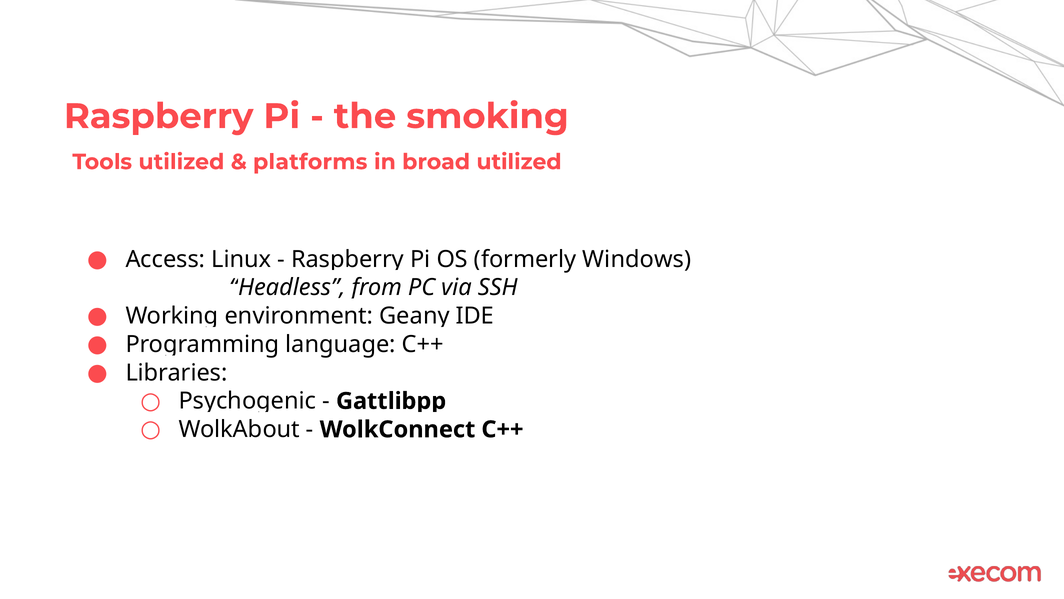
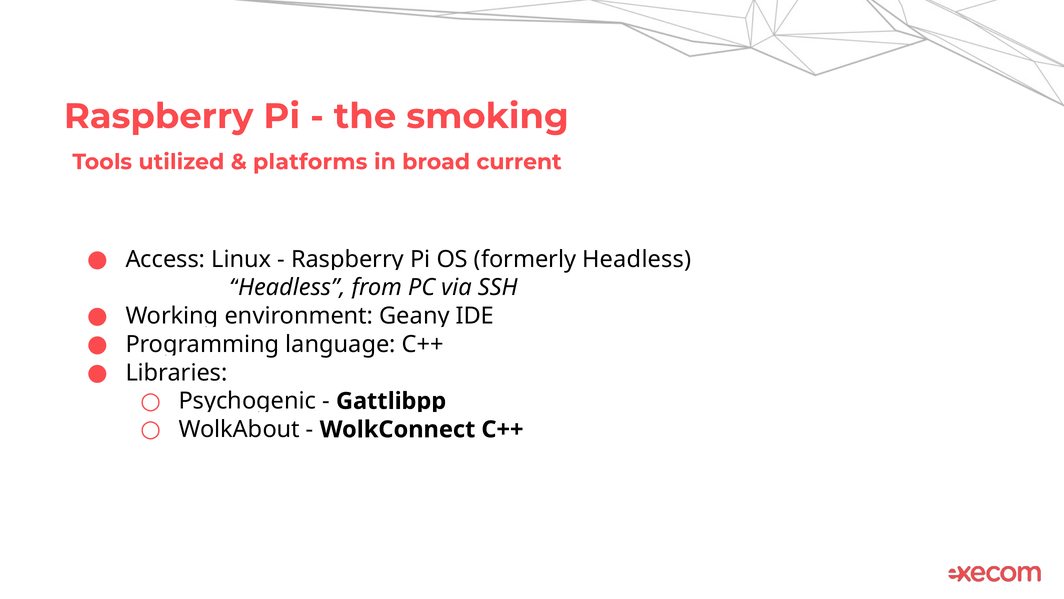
broad utilized: utilized -> current
Windows at (637, 259): Windows -> Headless
